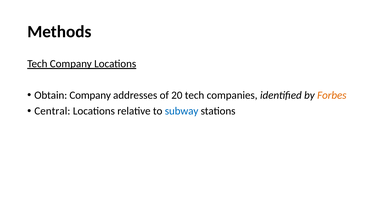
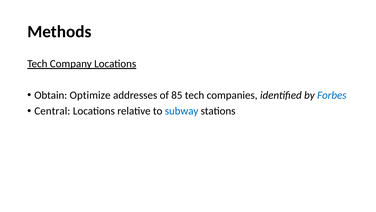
Obtain Company: Company -> Optimize
20: 20 -> 85
Forbes colour: orange -> blue
